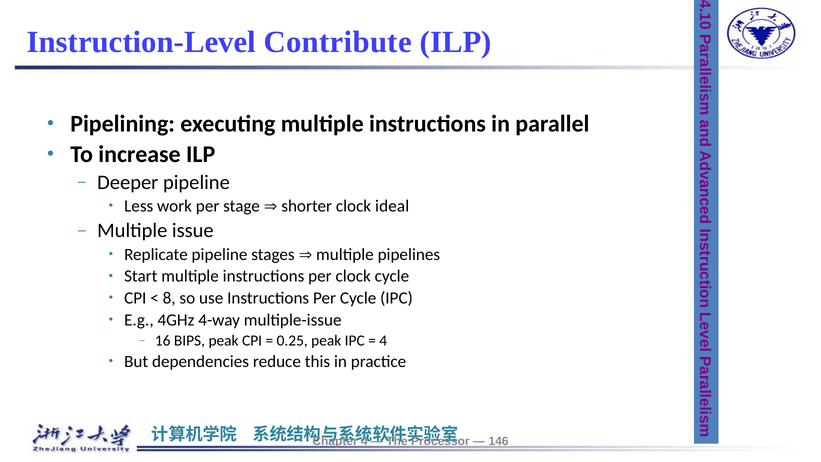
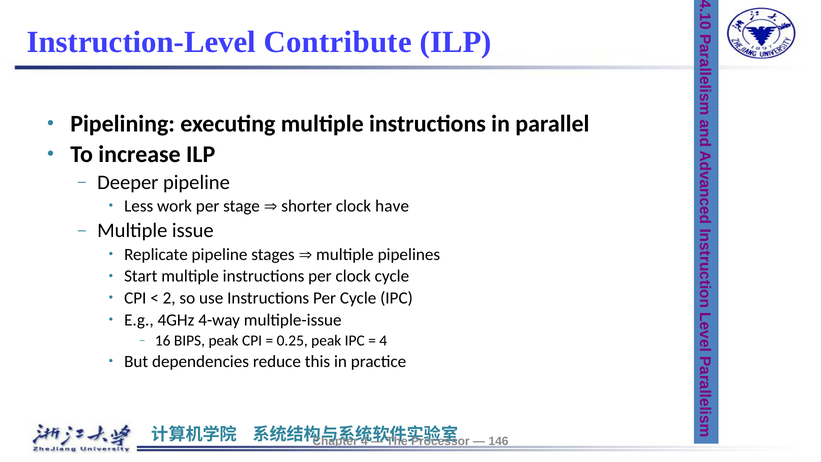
ideal: ideal -> have
8: 8 -> 2
